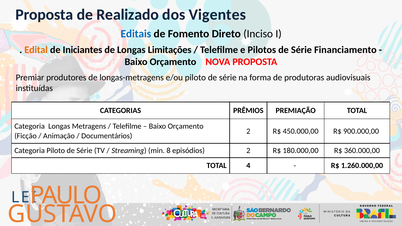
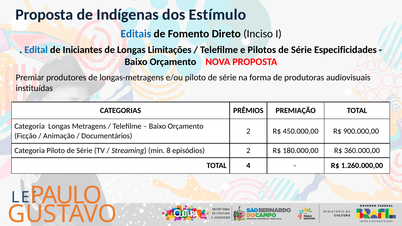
Realizado: Realizado -> Indígenas
Vigentes: Vigentes -> Estímulo
Edital colour: orange -> blue
Financiamento: Financiamento -> Especificidades
